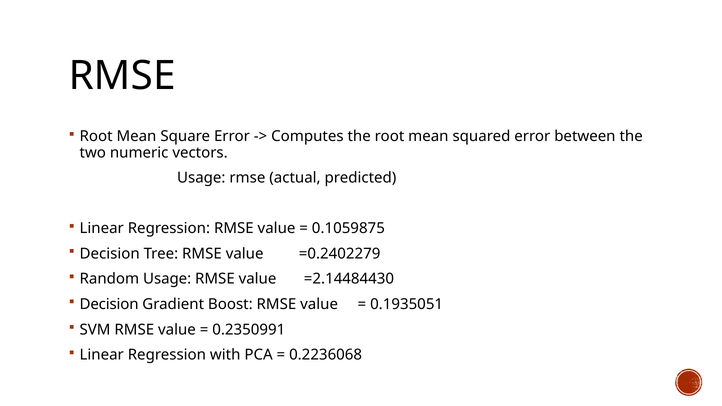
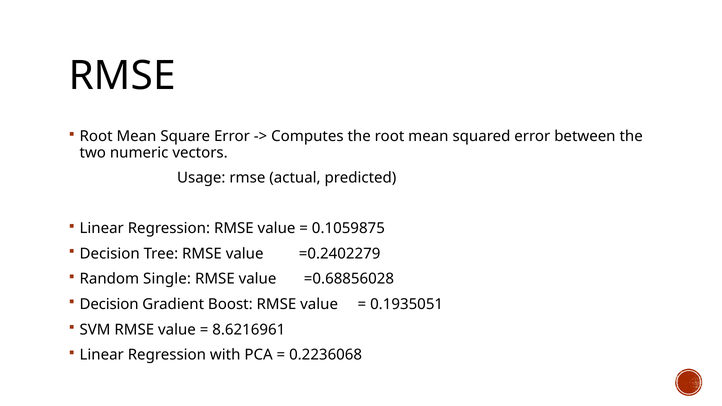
Random Usage: Usage -> Single
=2.14484430: =2.14484430 -> =0.68856028
0.2350991: 0.2350991 -> 8.6216961
